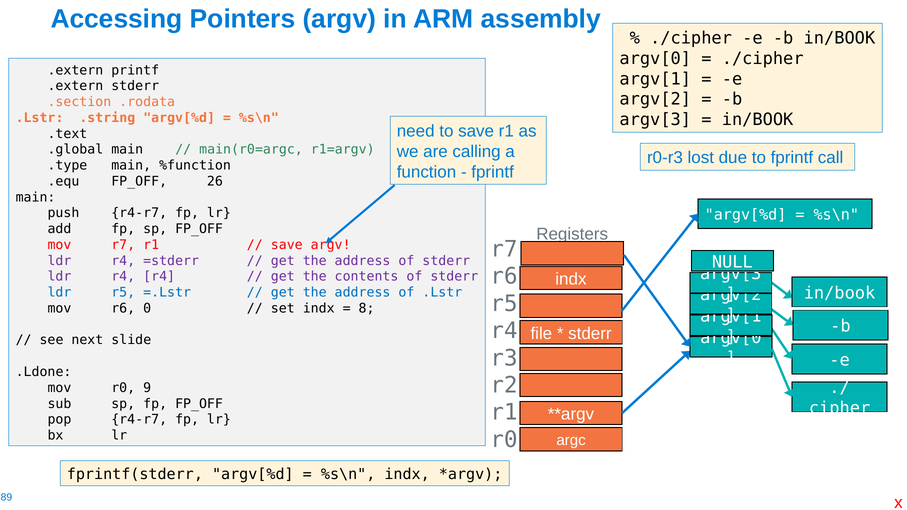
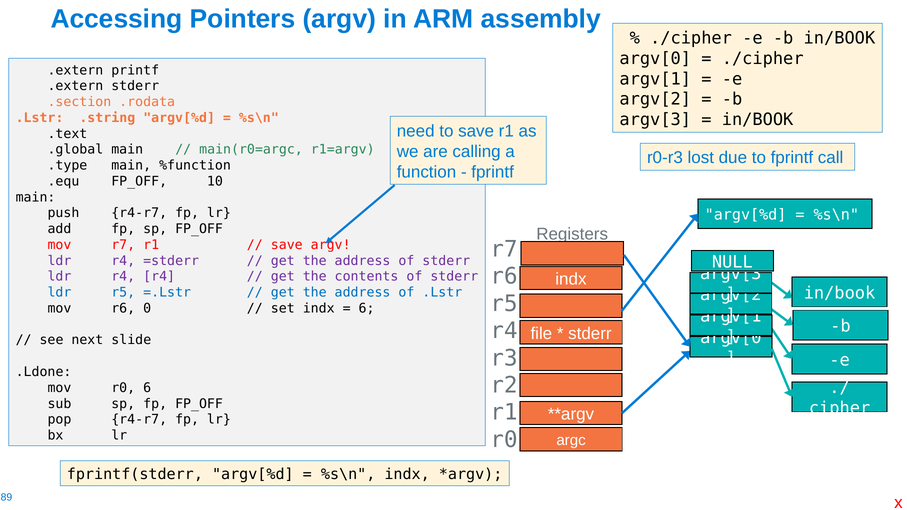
26: 26 -> 10
8 at (367, 308): 8 -> 6
r0 9: 9 -> 6
